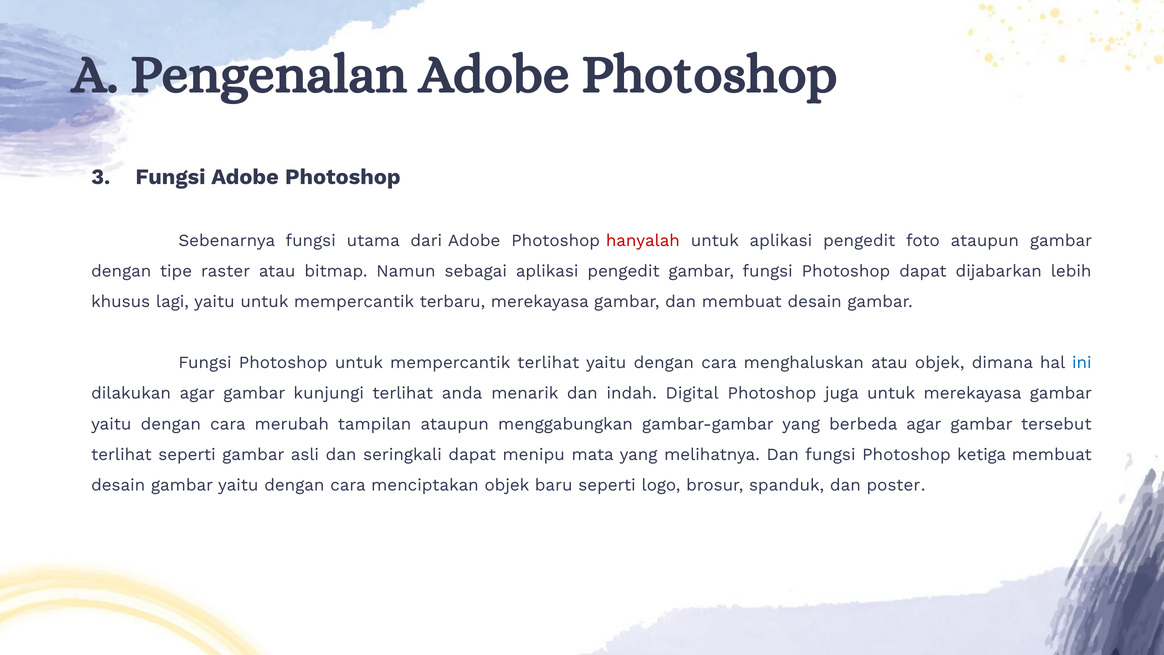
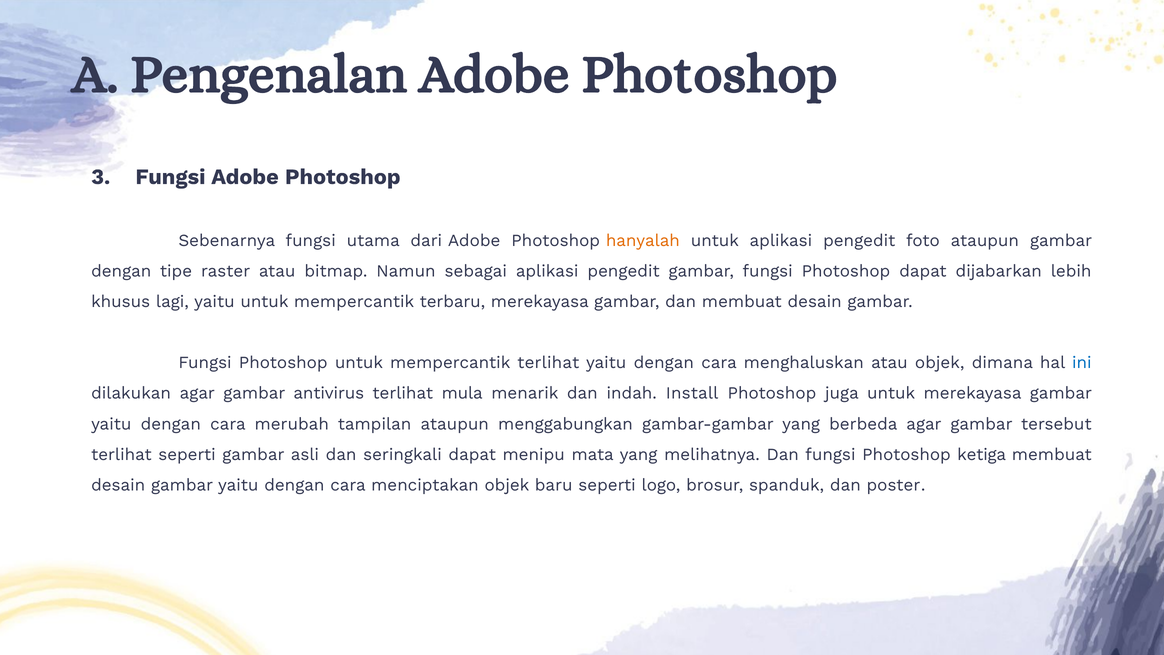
hanyalah colour: red -> orange
kunjungi: kunjungi -> antivirus
anda: anda -> mula
Digital: Digital -> Install
